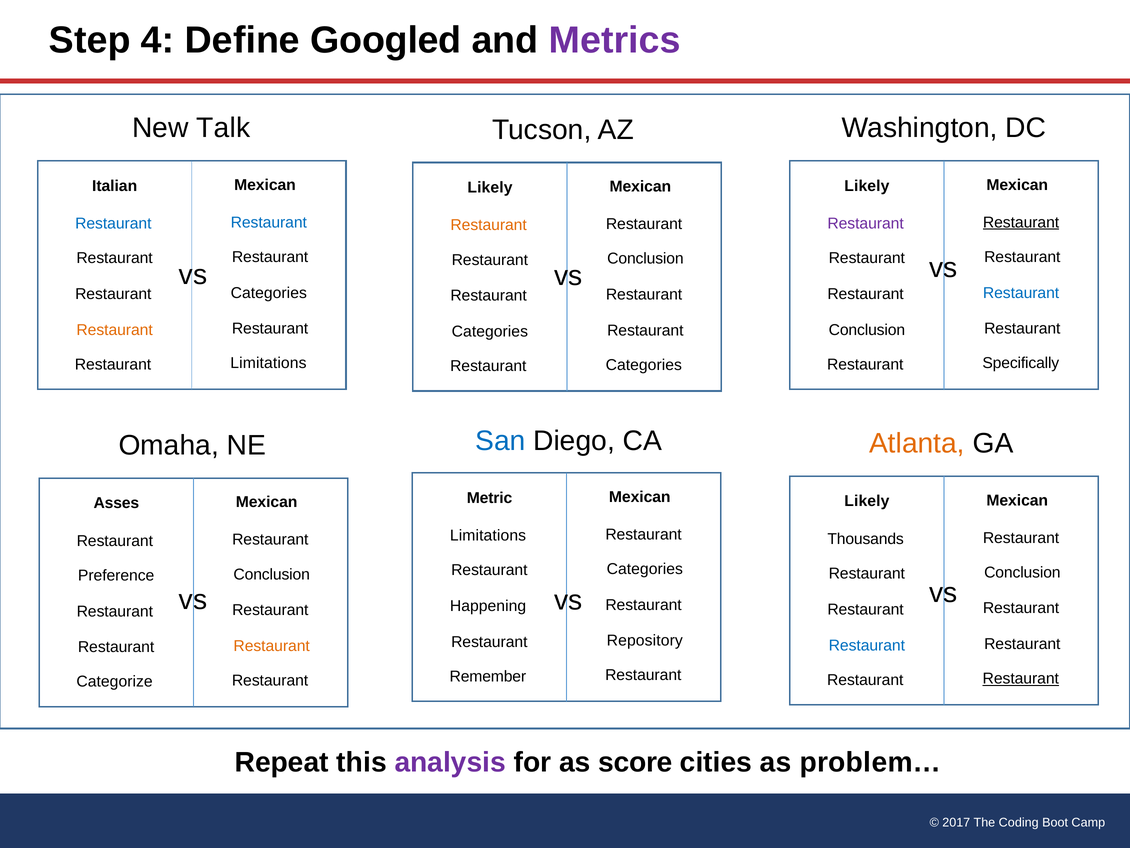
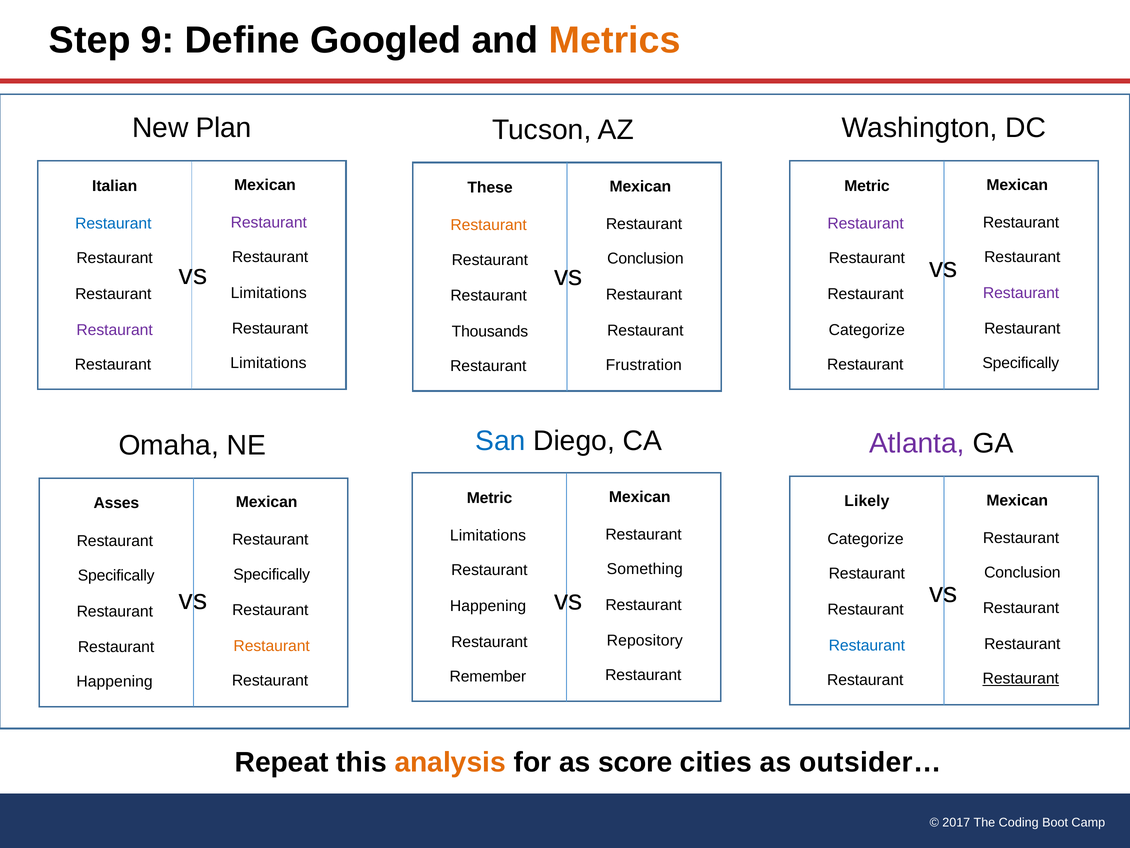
4: 4 -> 9
Metrics colour: purple -> orange
Talk: Talk -> Plan
Likely at (867, 186): Likely -> Metric
Likely at (490, 187): Likely -> These
Restaurant at (269, 222) colour: blue -> purple
Restaurant at (1021, 222) underline: present -> none
Categories at (269, 293): Categories -> Limitations
Restaurant at (1021, 293) colour: blue -> purple
Restaurant at (115, 330) colour: orange -> purple
Conclusion at (867, 330): Conclusion -> Categorize
Categories at (490, 331): Categories -> Thousands
Categories at (644, 365): Categories -> Frustration
Atlanta colour: orange -> purple
Thousands at (866, 539): Thousands -> Categorize
Categories at (645, 569): Categories -> Something
Conclusion at (272, 574): Conclusion -> Specifically
Preference at (116, 575): Preference -> Specifically
Categorize at (115, 681): Categorize -> Happening
analysis colour: purple -> orange
problem…: problem… -> outsider…
